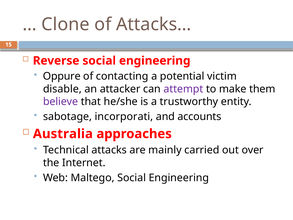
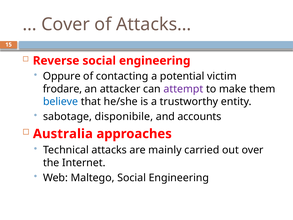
Clone: Clone -> Cover
disable: disable -> frodare
believe colour: purple -> blue
incorporati: incorporati -> disponibile
